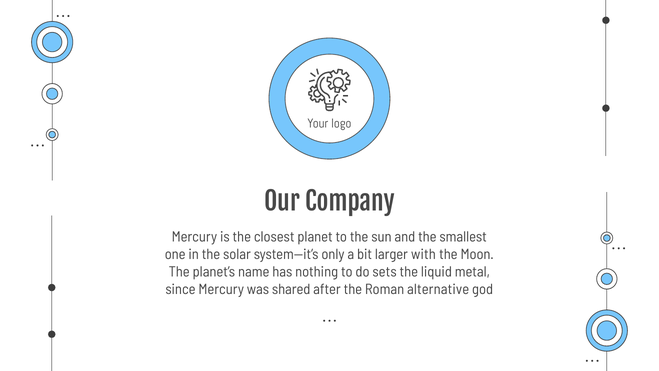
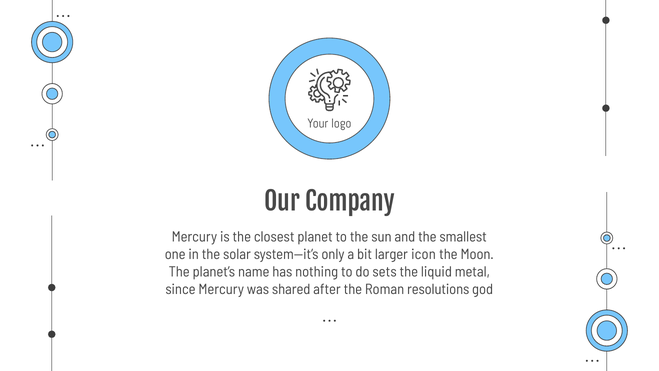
with: with -> icon
alternative: alternative -> resolutions
